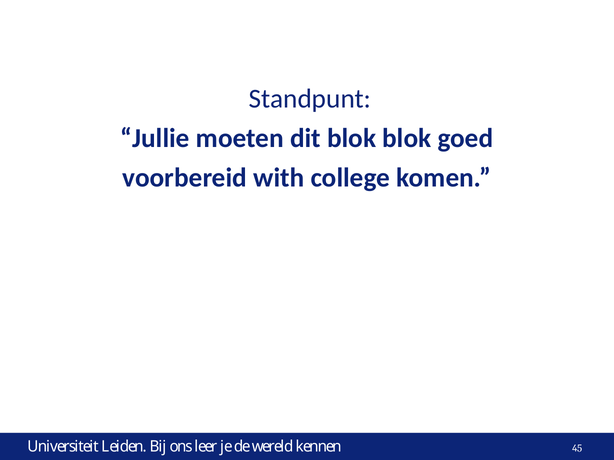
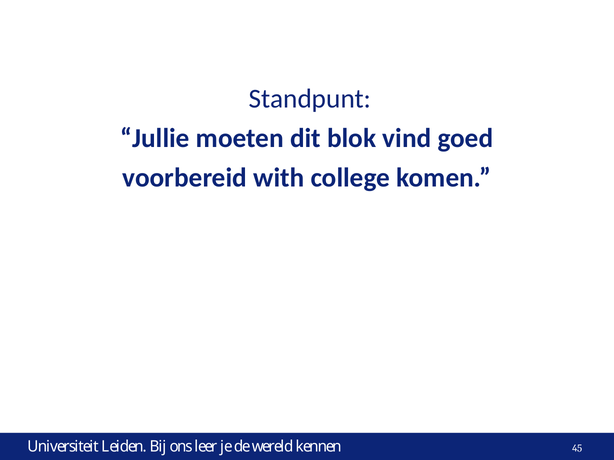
blok blok: blok -> vind
